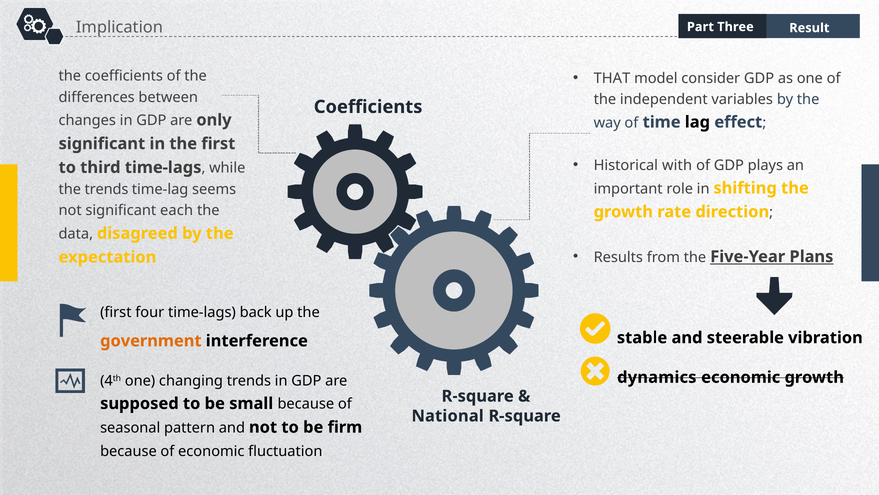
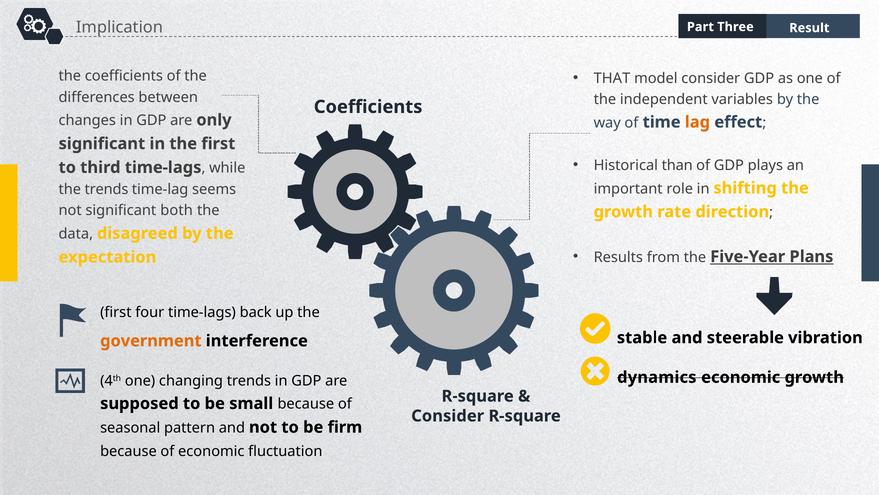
lag colour: black -> orange
with: with -> than
each: each -> both
National at (448, 415): National -> Consider
